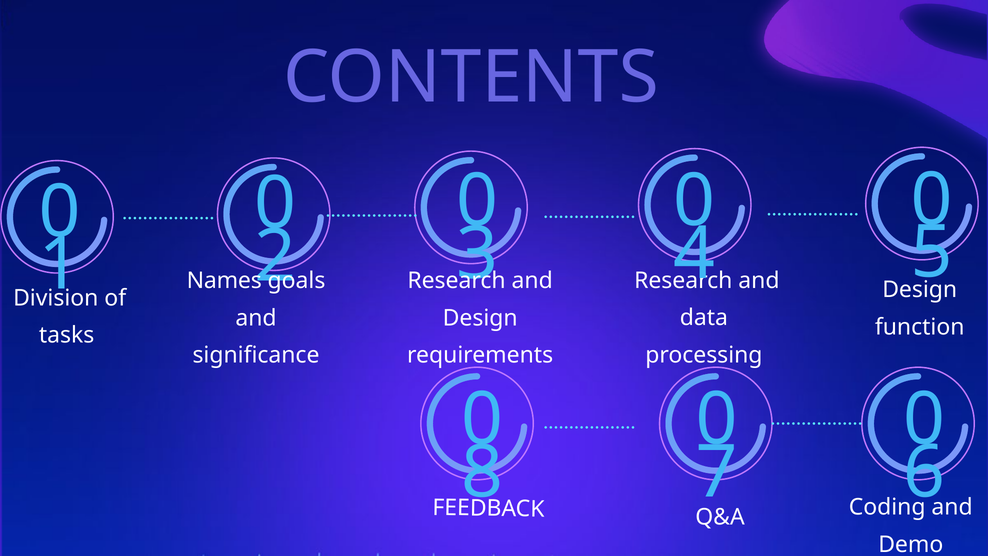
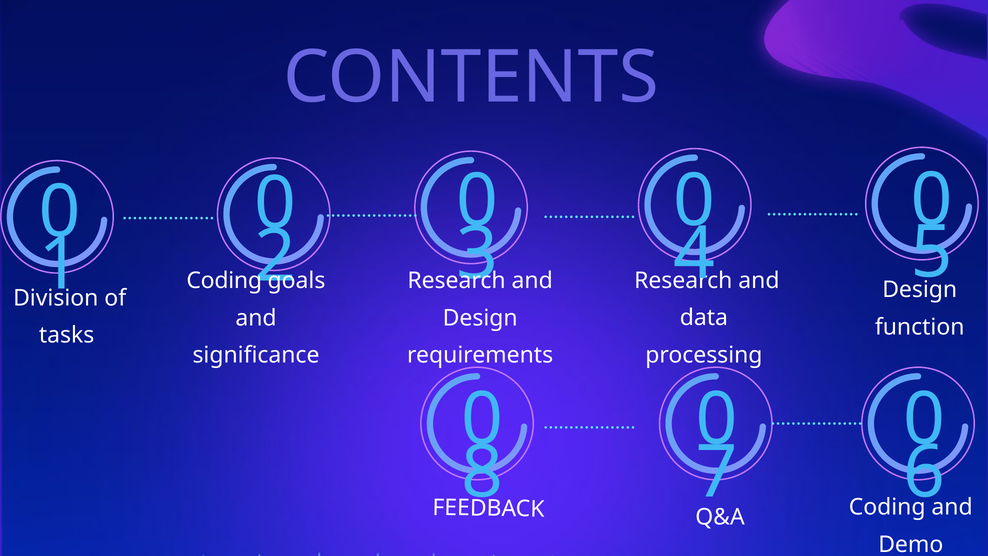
Names at (224, 281): Names -> Coding
